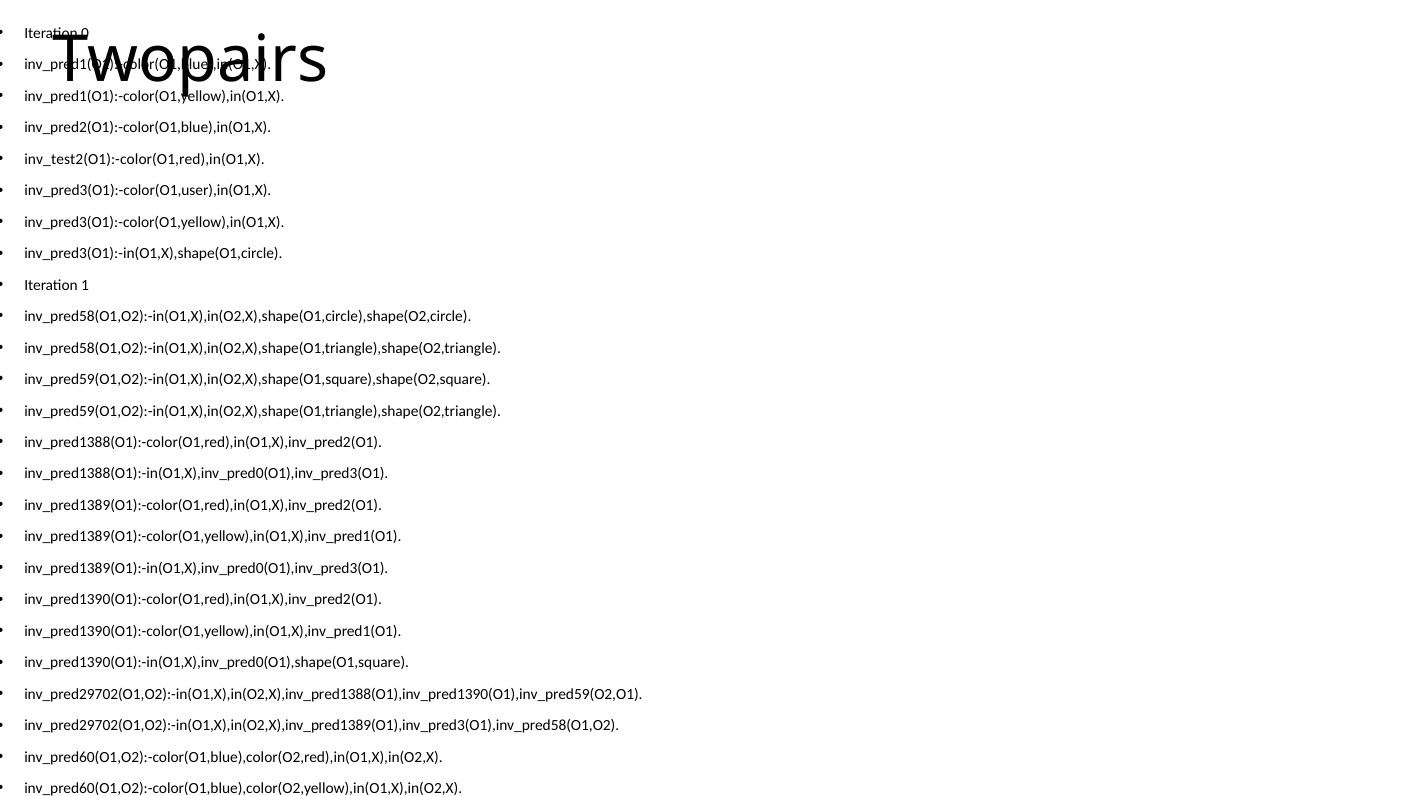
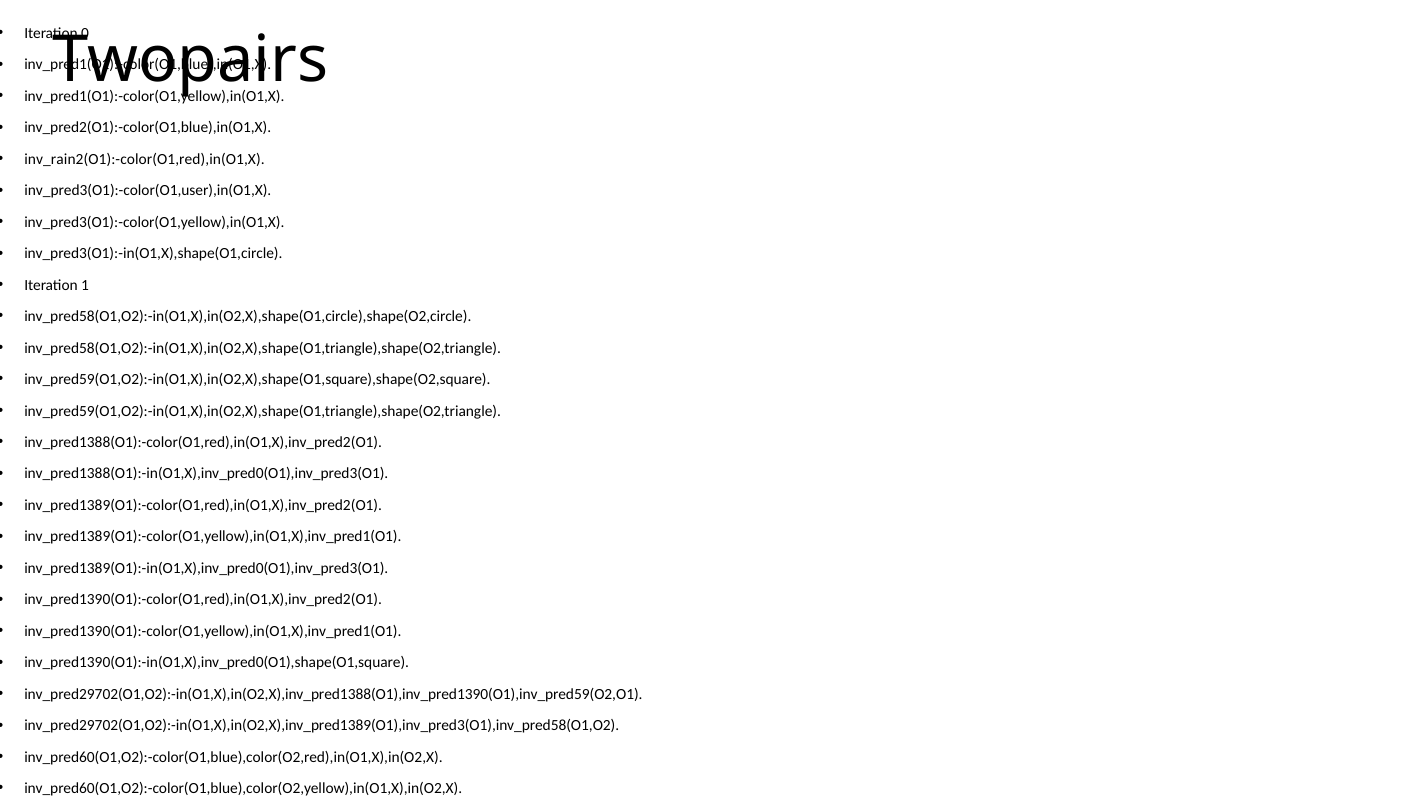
inv_test2(O1):-color(O1,red),in(O1,X: inv_test2(O1):-color(O1,red),in(O1,X -> inv_rain2(O1):-color(O1,red),in(O1,X
